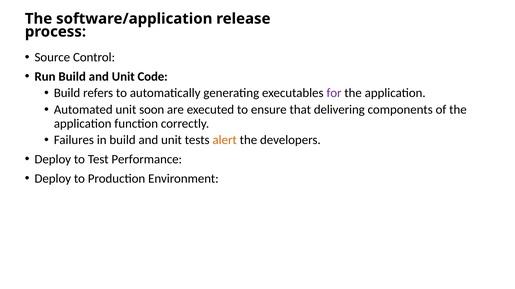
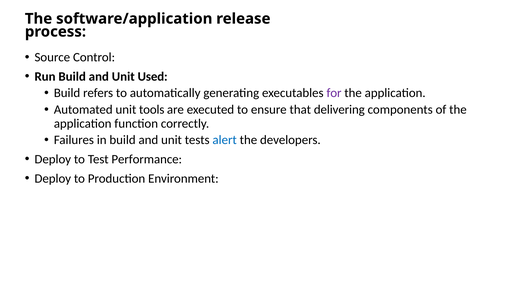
Code: Code -> Used
soon: soon -> tools
alert colour: orange -> blue
